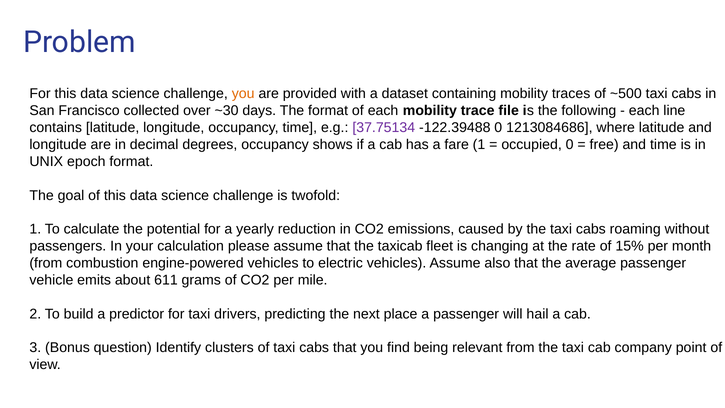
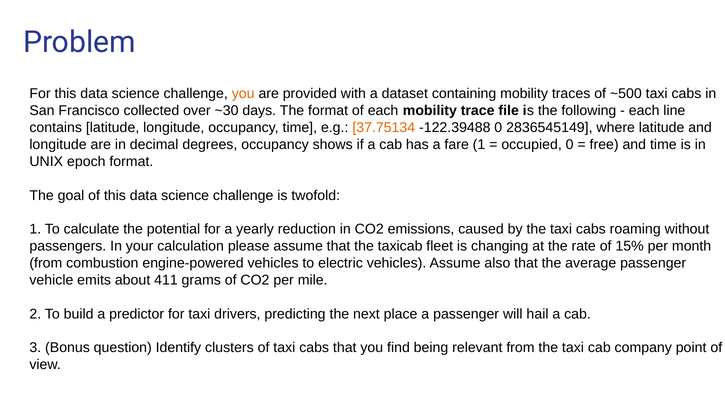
37.75134 colour: purple -> orange
1213084686: 1213084686 -> 2836545149
611: 611 -> 411
